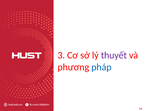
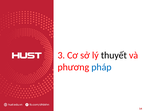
thuyết colour: purple -> black
